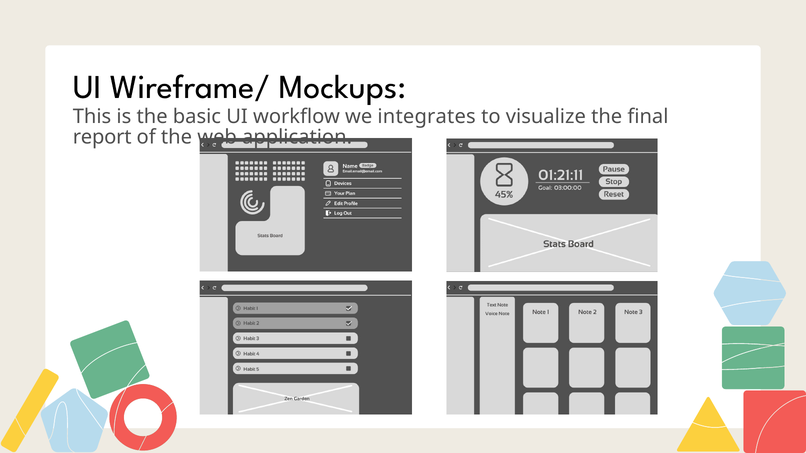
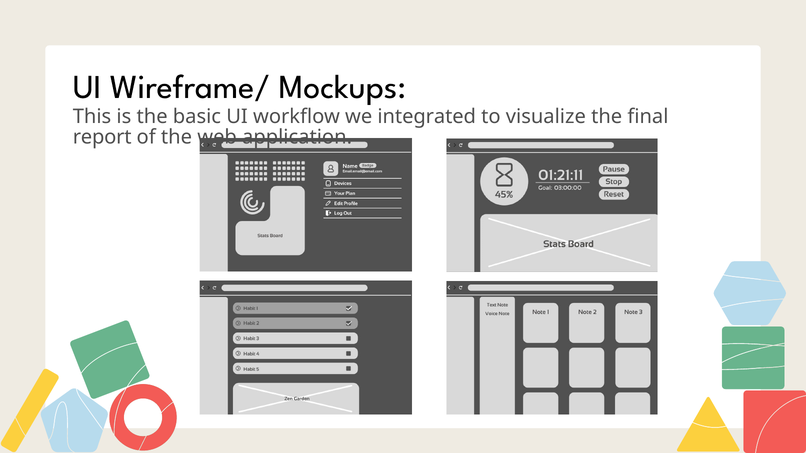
integrates: integrates -> integrated
